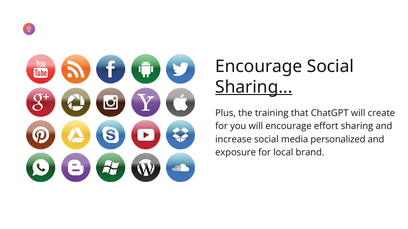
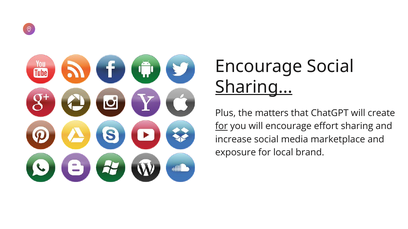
training: training -> matters
for at (221, 126) underline: none -> present
personalized: personalized -> marketplace
